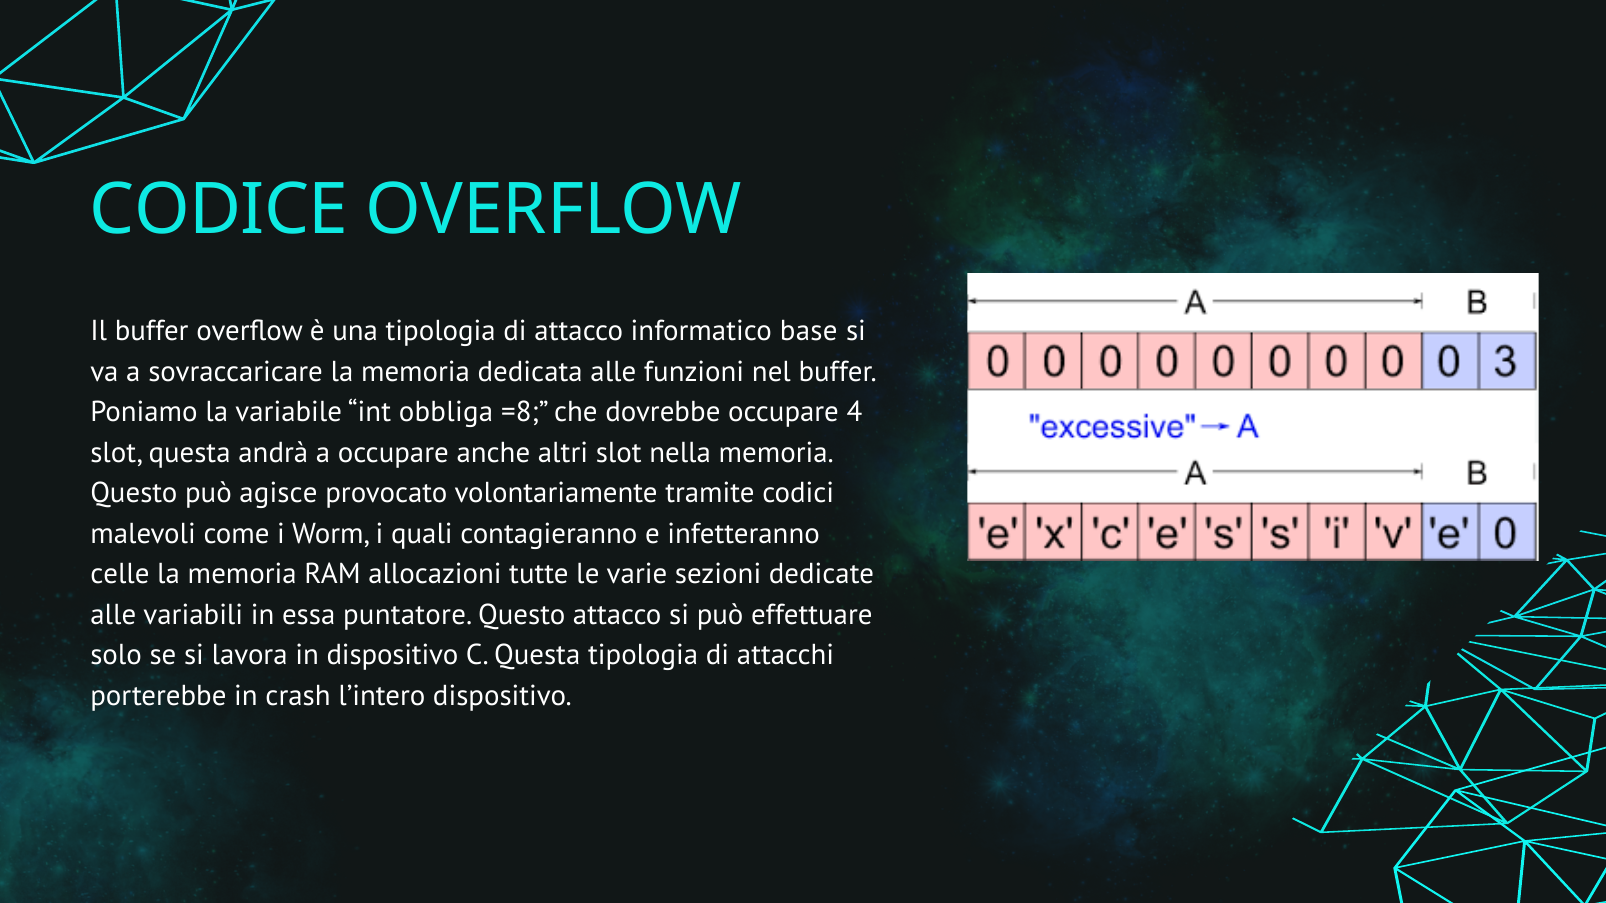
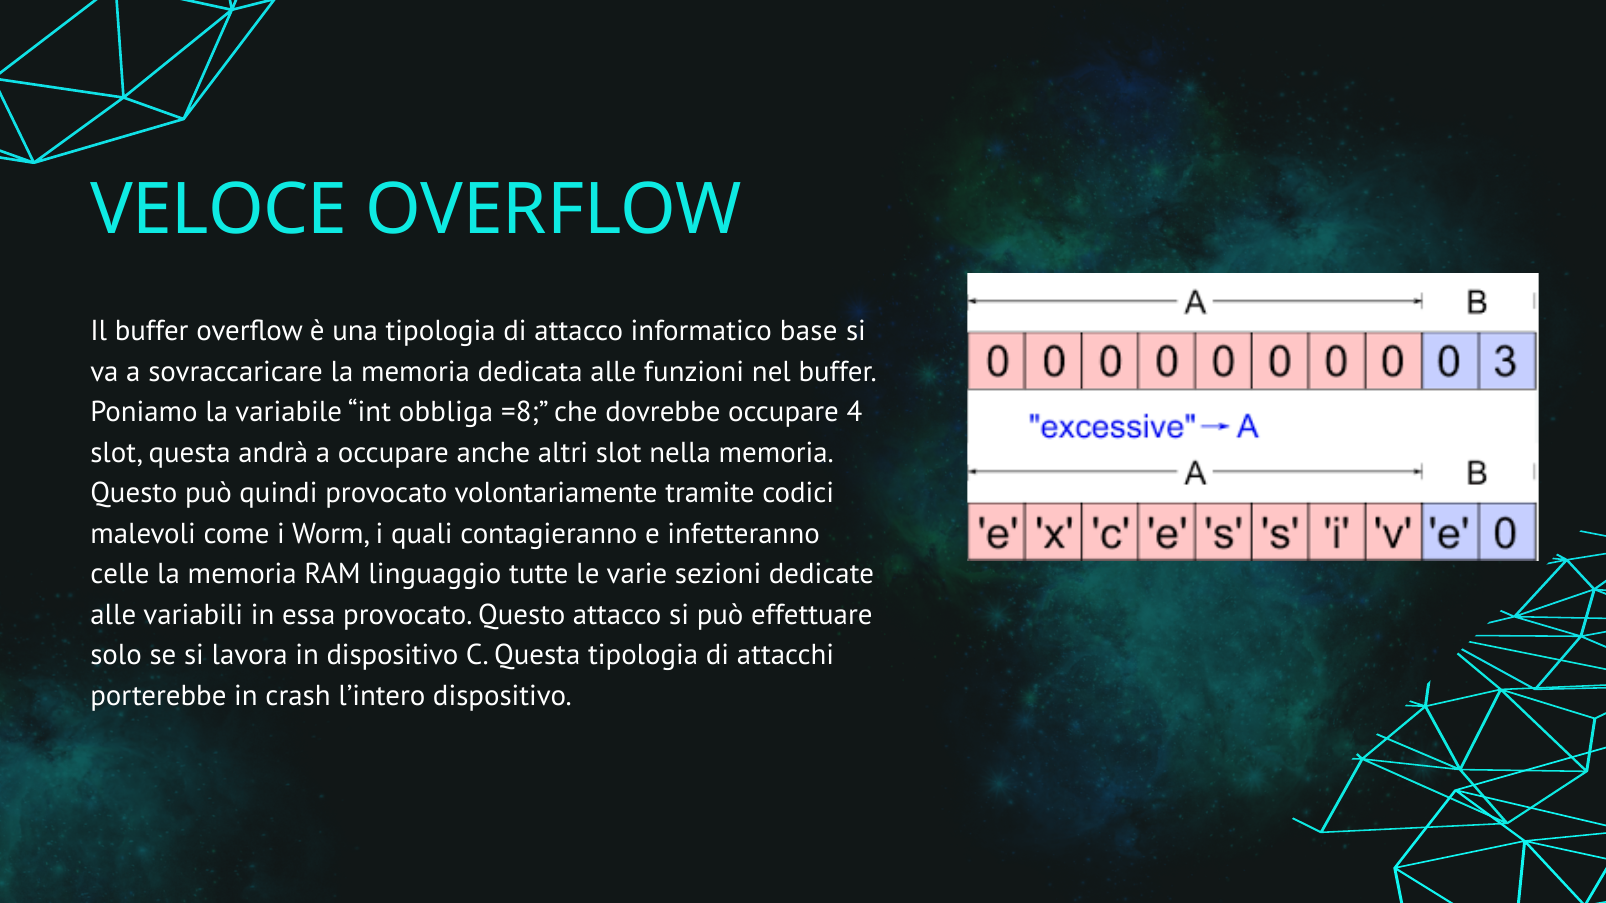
CODICE: CODICE -> VELOCE
agisce: agisce -> quindi
allocazioni: allocazioni -> linguaggio
essa puntatore: puntatore -> provocato
